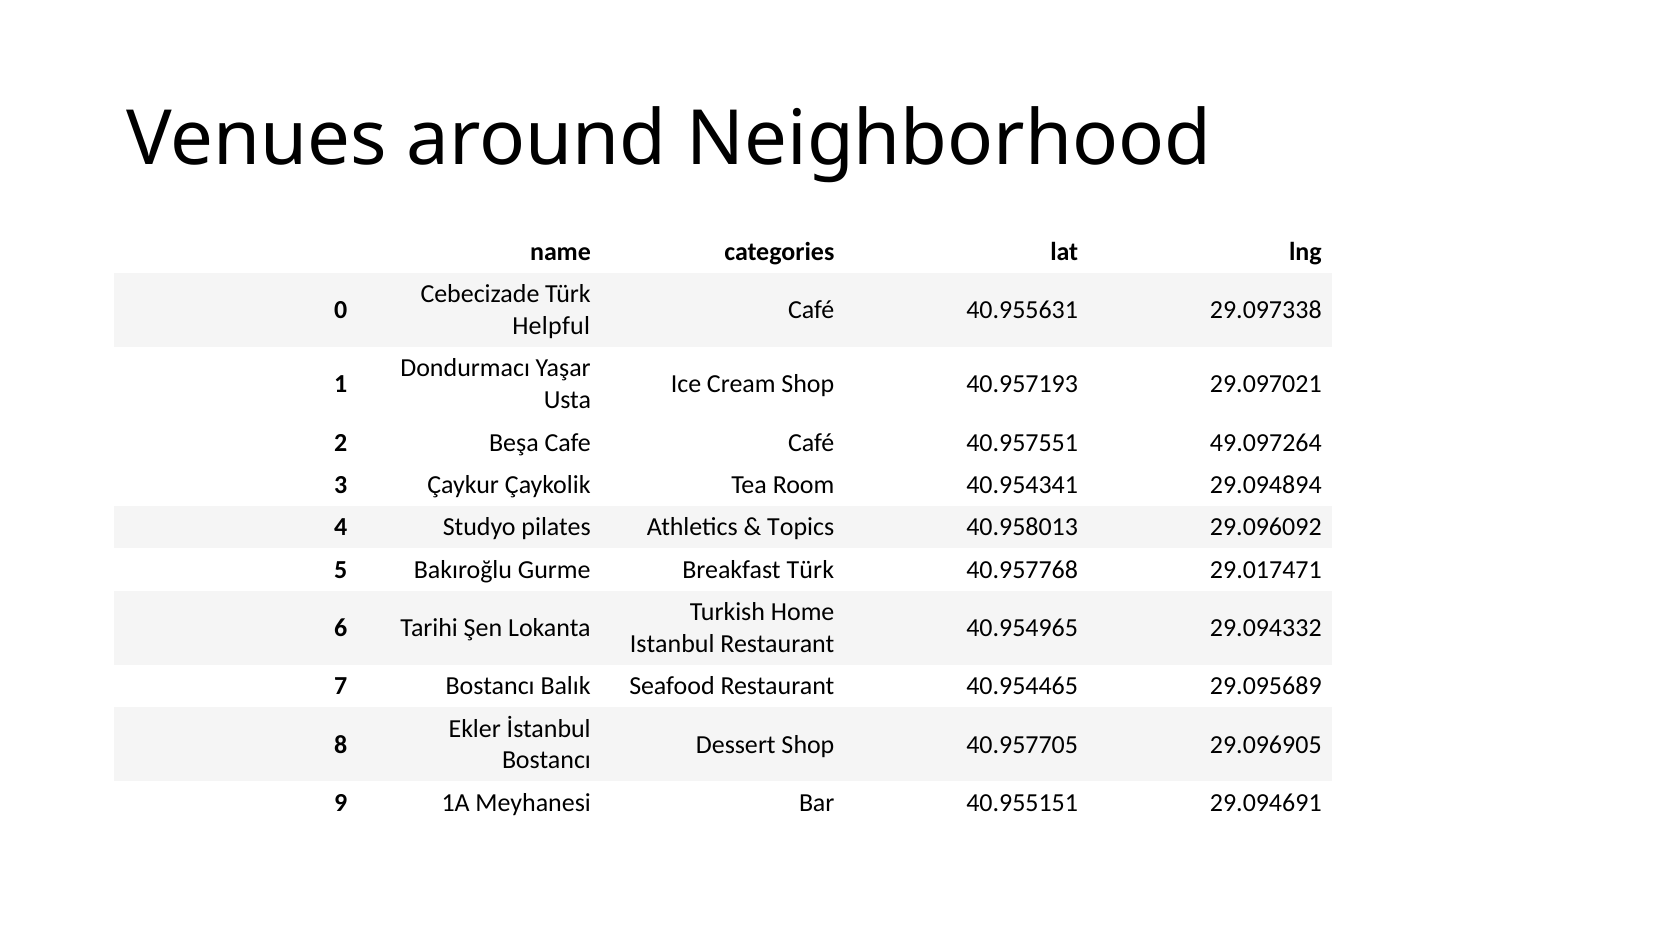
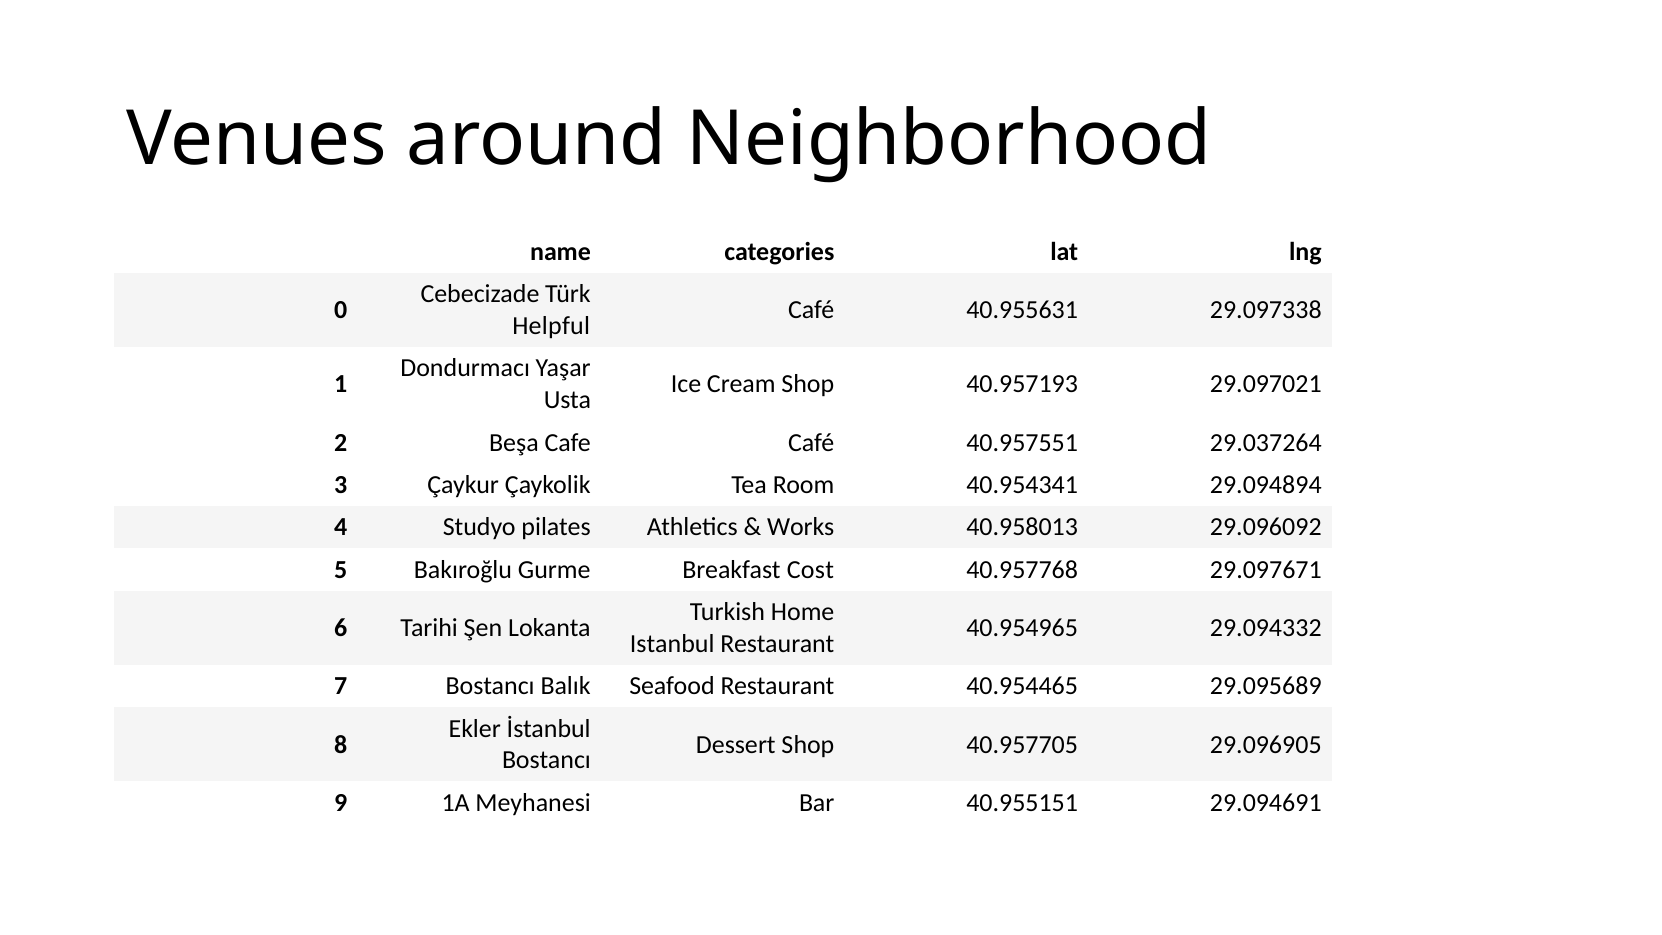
49.097264: 49.097264 -> 29.037264
Topics: Topics -> Works
Breakfast Türk: Türk -> Cost
29.017471: 29.017471 -> 29.097671
